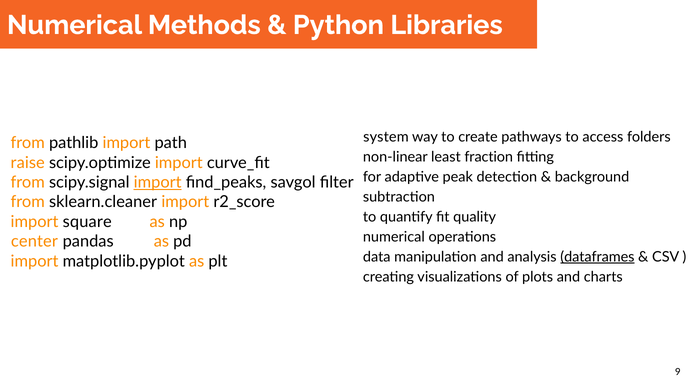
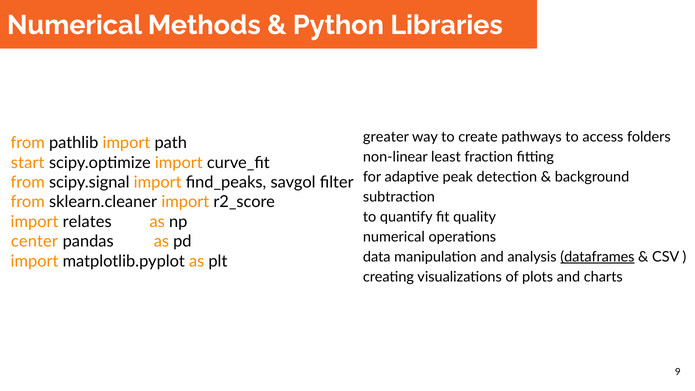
system: system -> greater
raise: raise -> start
import at (158, 182) underline: present -> none
square: square -> relates
